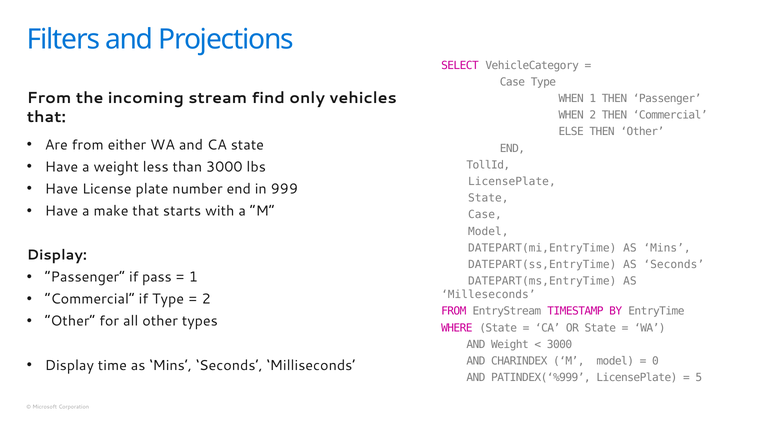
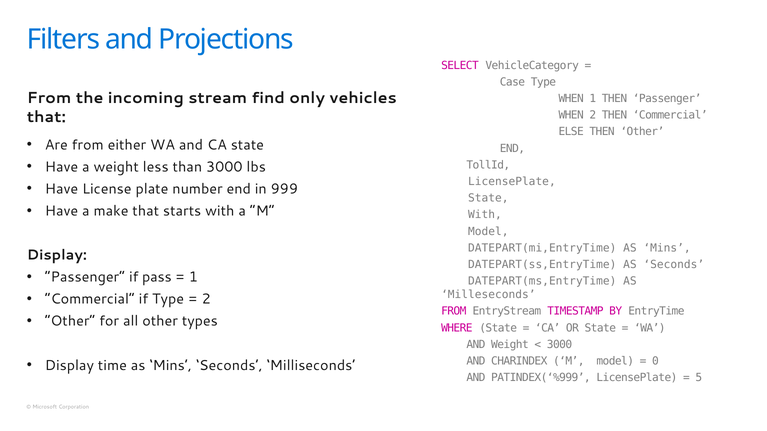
Case at (485, 215): Case -> With
